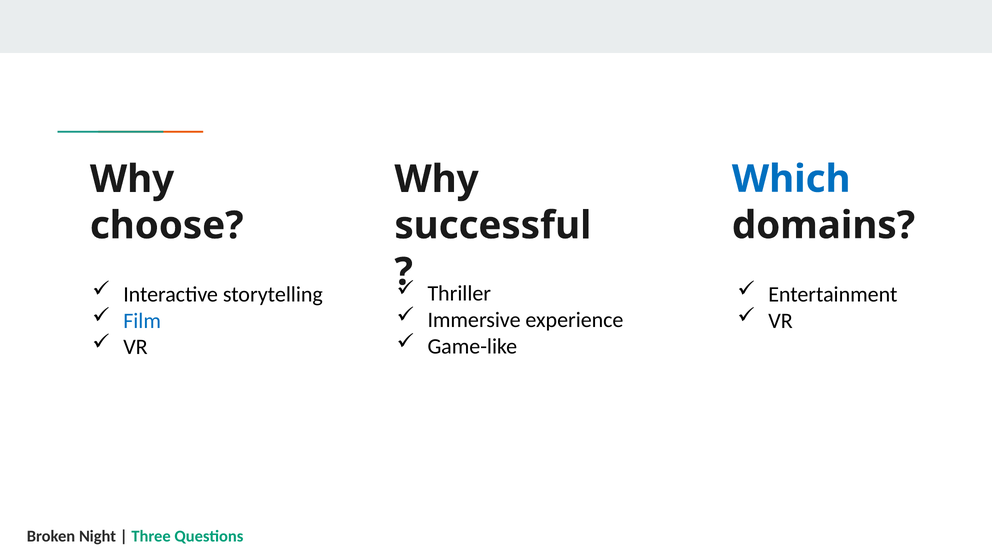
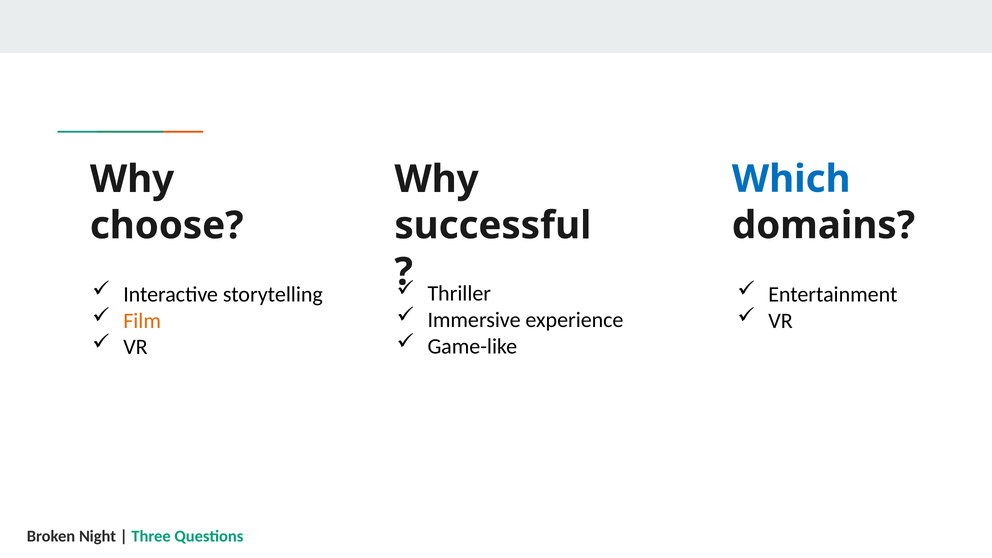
Film colour: blue -> orange
